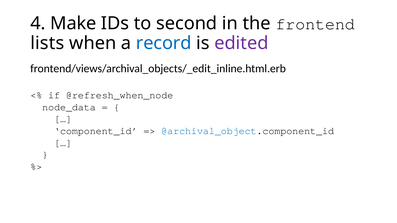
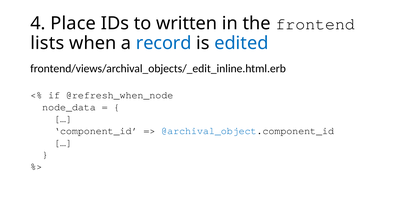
Make: Make -> Place
second: second -> written
edited colour: purple -> blue
